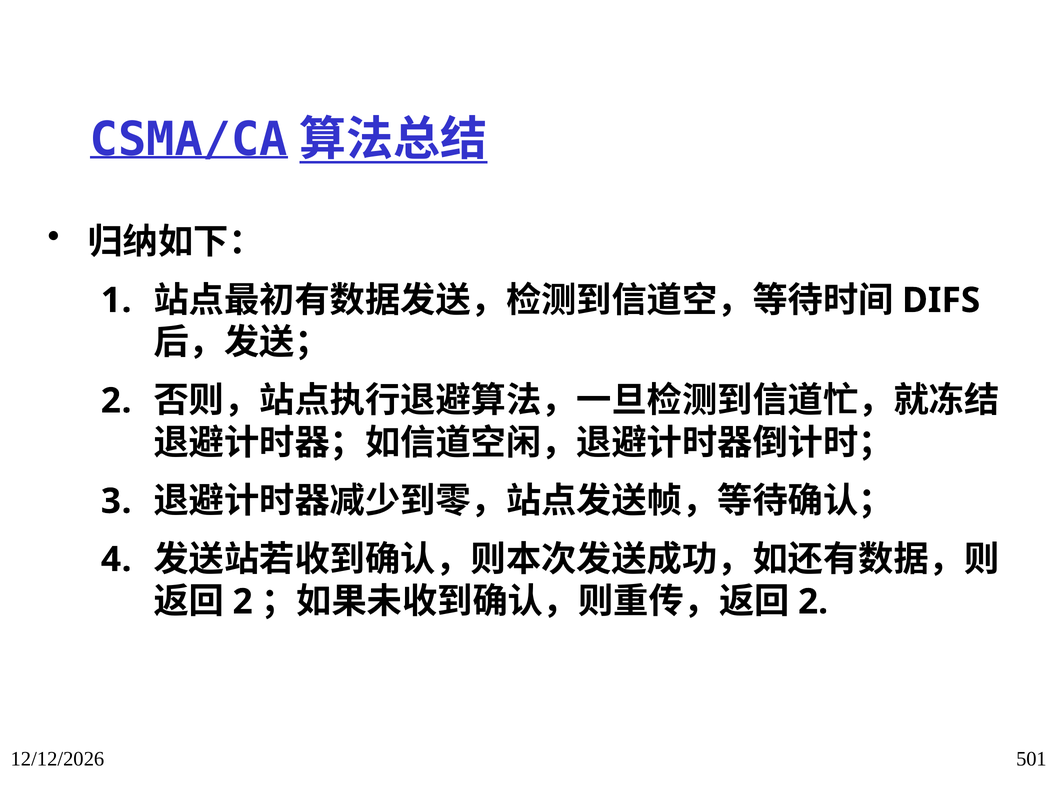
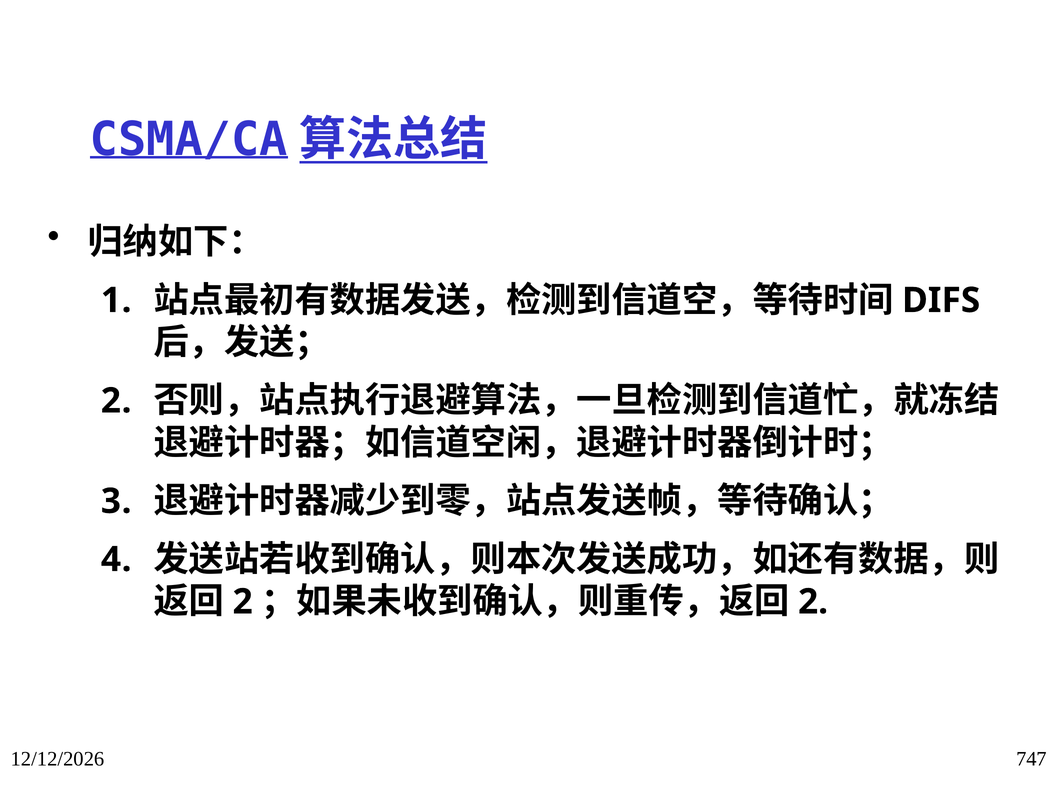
501: 501 -> 747
